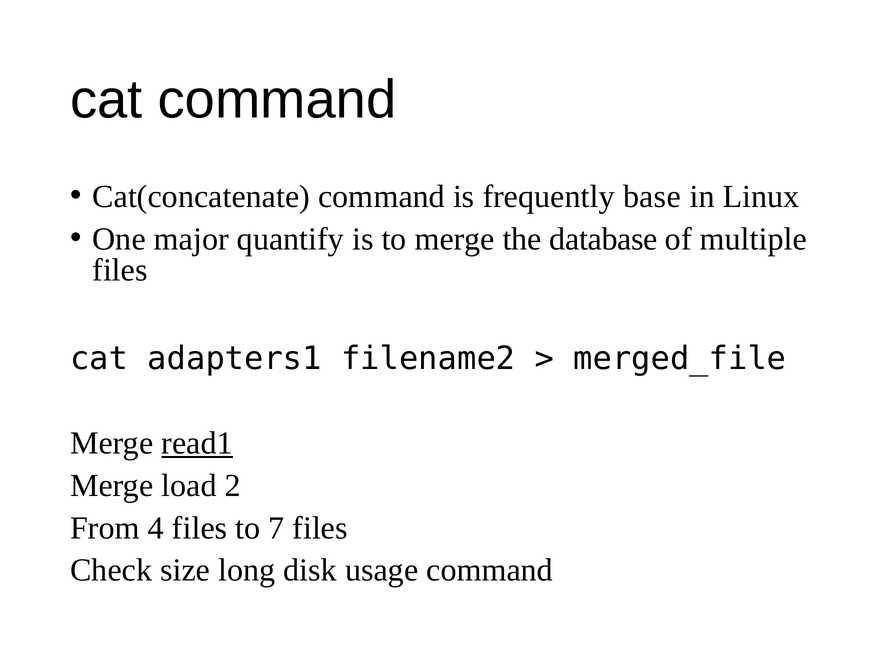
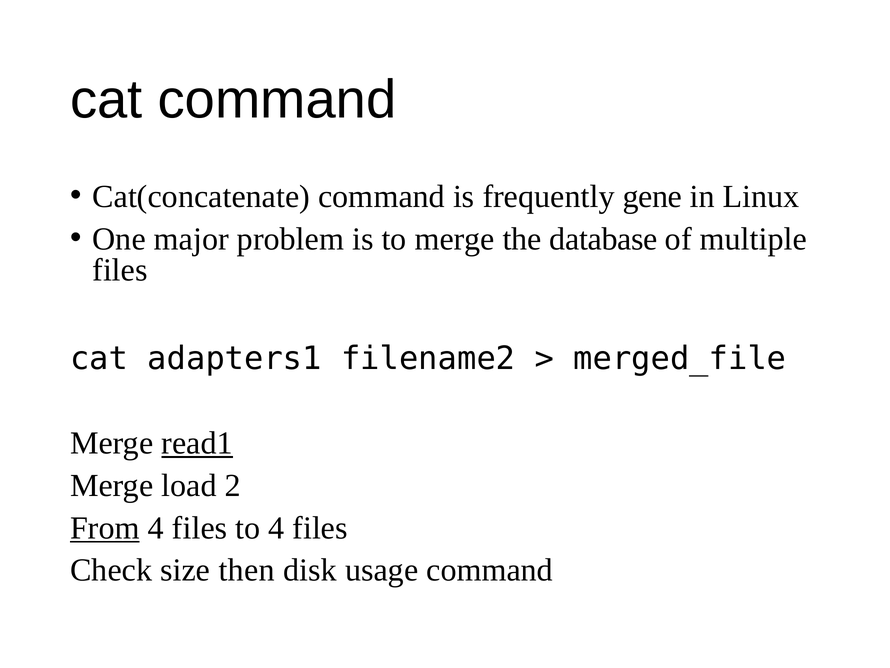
base: base -> gene
quantify: quantify -> problem
From underline: none -> present
to 7: 7 -> 4
long: long -> then
